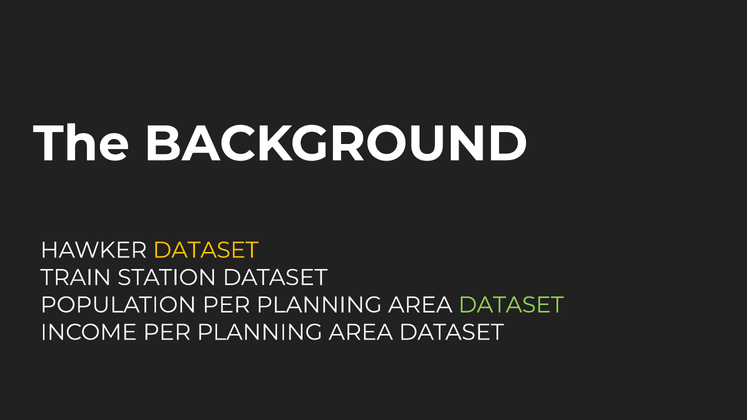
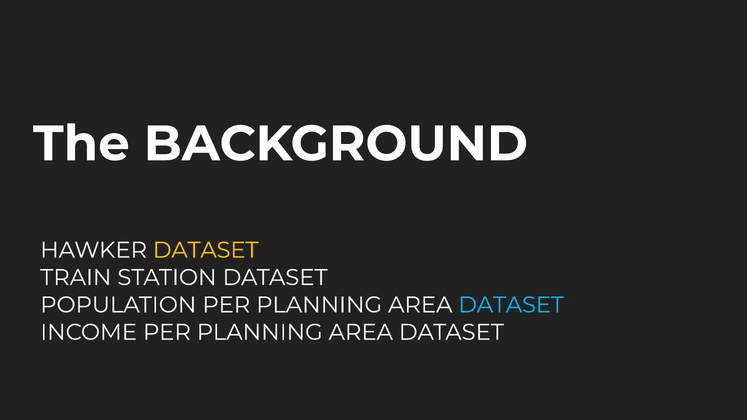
DATASET at (511, 305) colour: light green -> light blue
